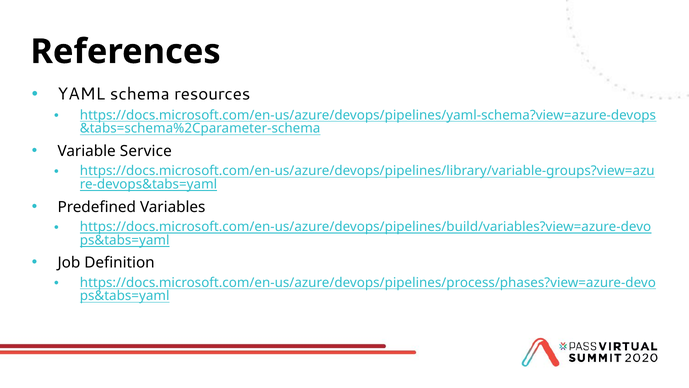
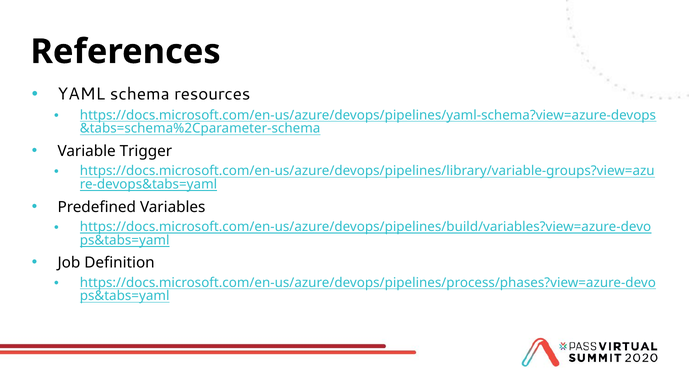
Service: Service -> Trigger
